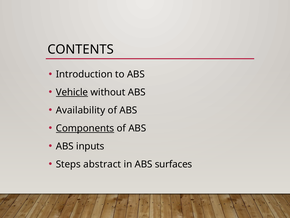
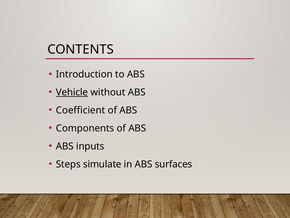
Availability: Availability -> Coefficient
Components underline: present -> none
abstract: abstract -> simulate
